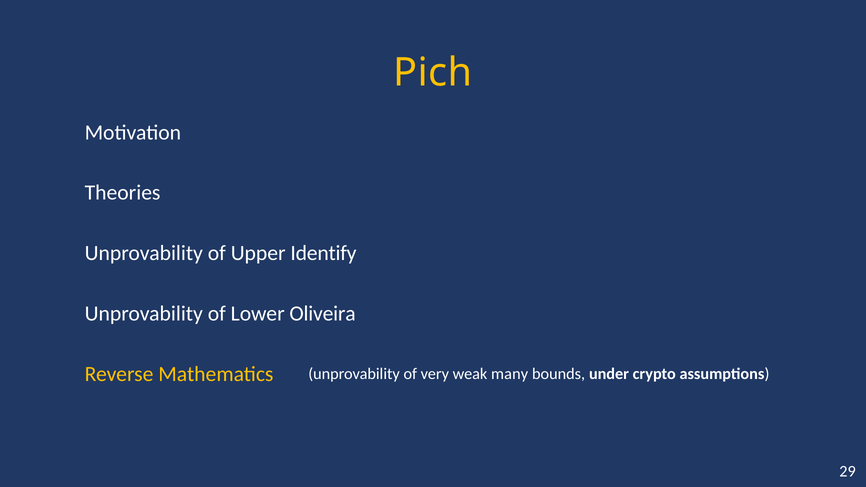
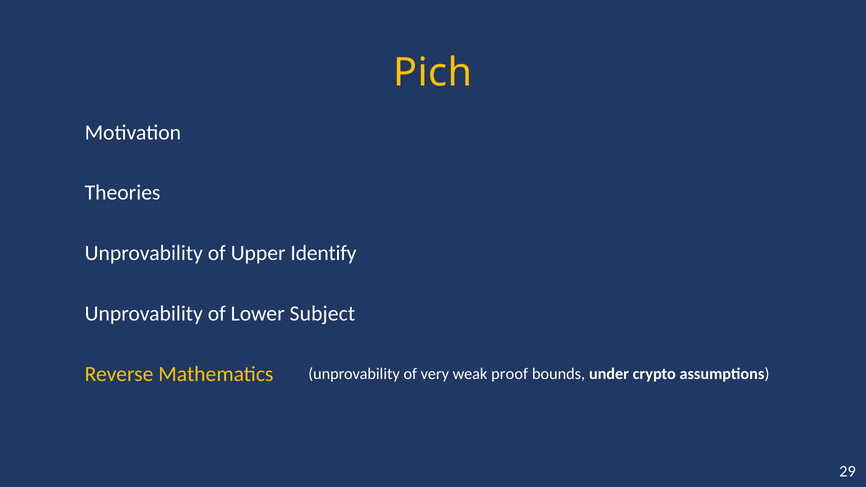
Oliveira: Oliveira -> Subject
many: many -> proof
